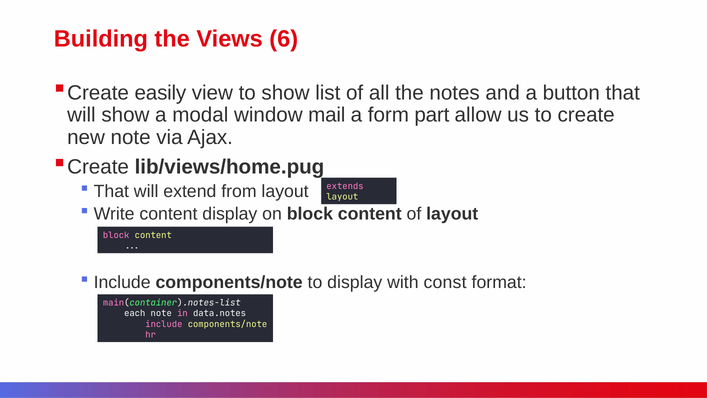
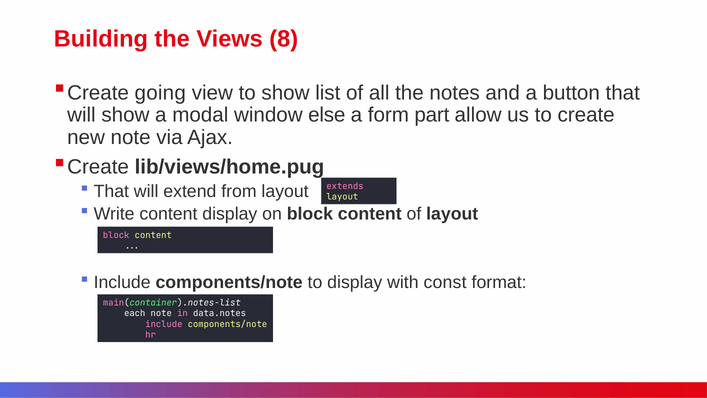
6: 6 -> 8
easily: easily -> going
mail: mail -> else
